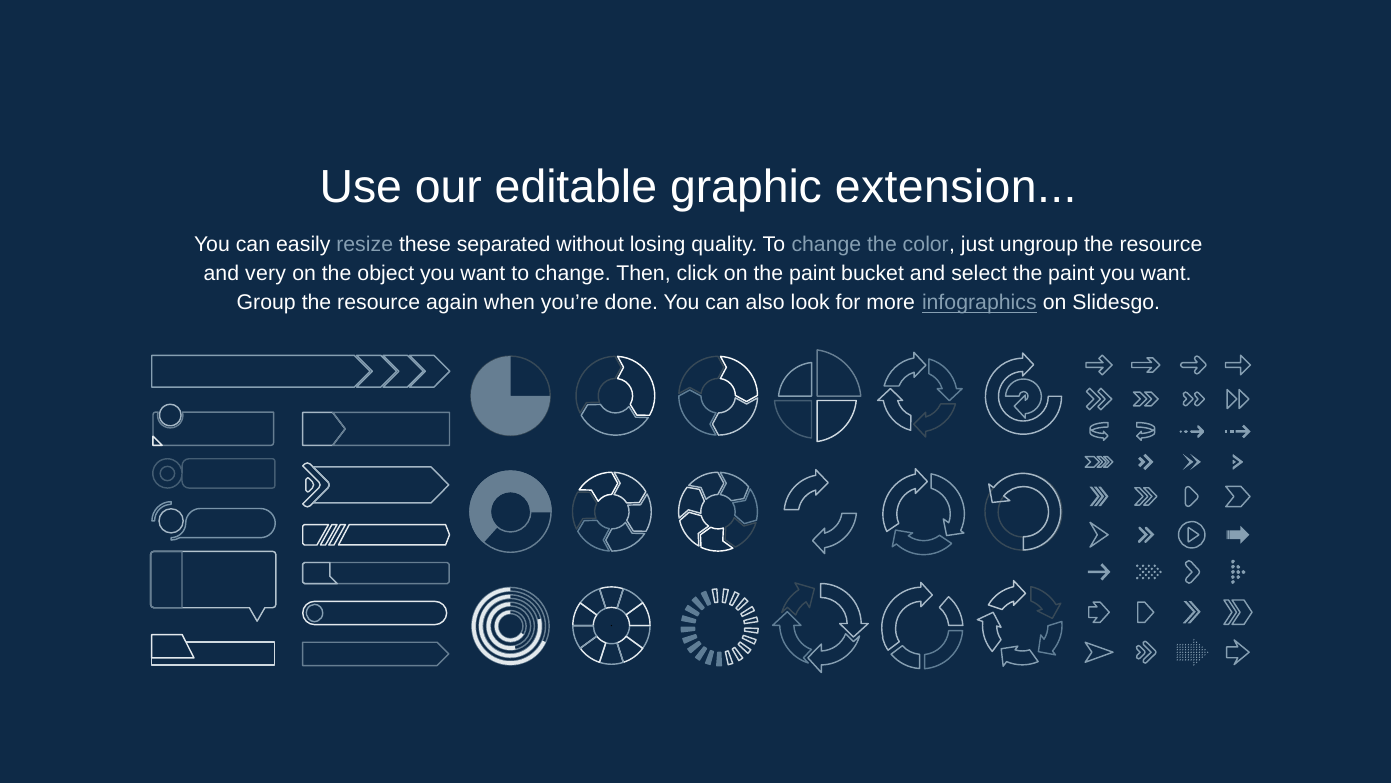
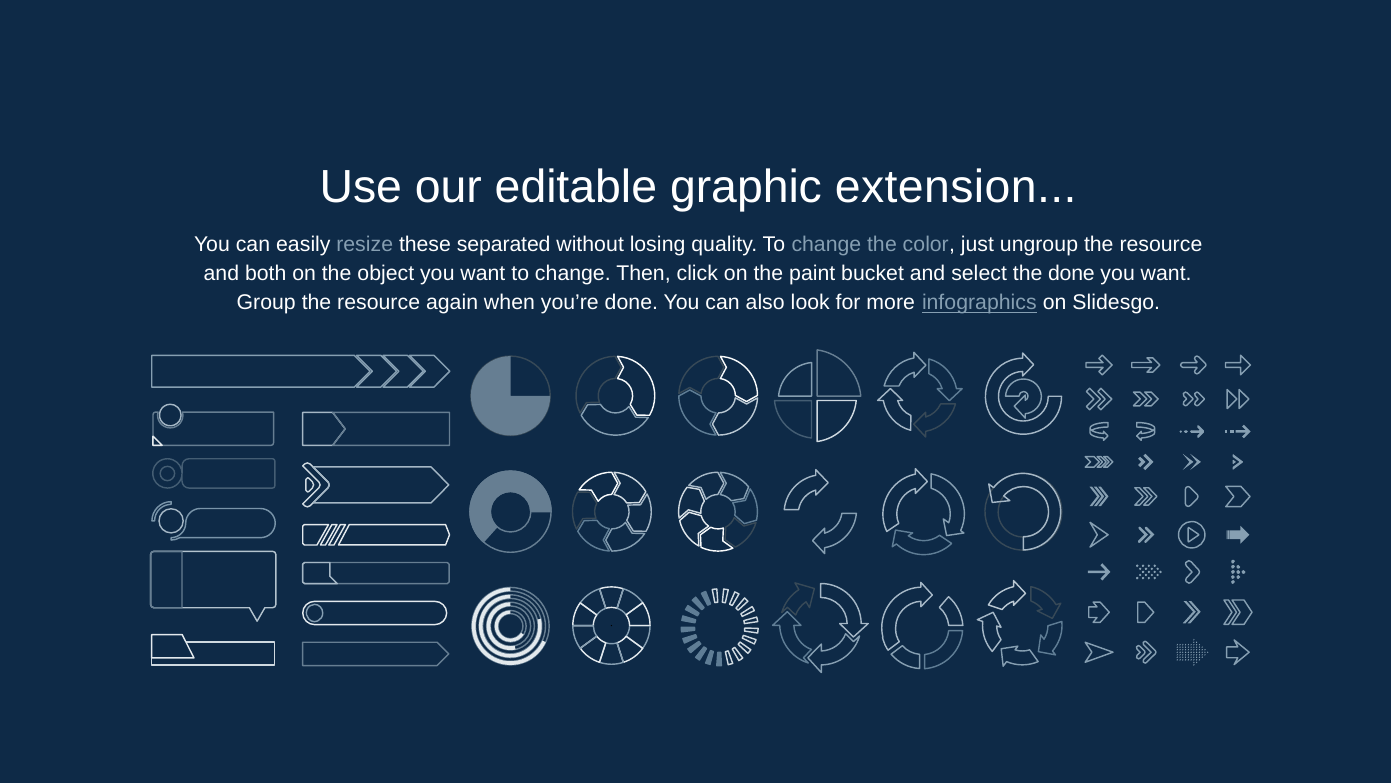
very: very -> both
select the paint: paint -> done
